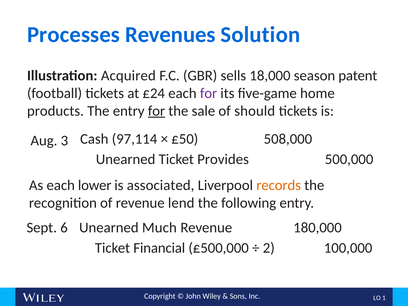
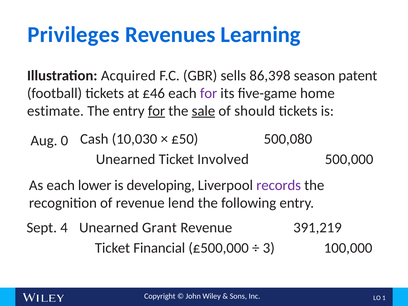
Processes: Processes -> Privileges
Solution: Solution -> Learning
18,000: 18,000 -> 86,398
£24: £24 -> £46
products: products -> estimate
sale underline: none -> present
3: 3 -> 0
97,114: 97,114 -> 10,030
508,000: 508,000 -> 500,080
Provides: Provides -> Involved
associated: associated -> developing
records colour: orange -> purple
6: 6 -> 4
Much: Much -> Grant
180,000: 180,000 -> 391,219
2: 2 -> 3
